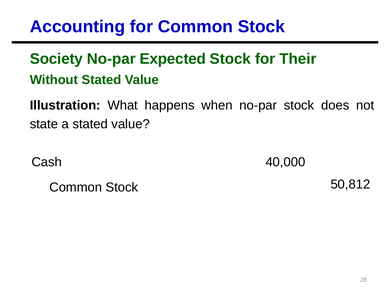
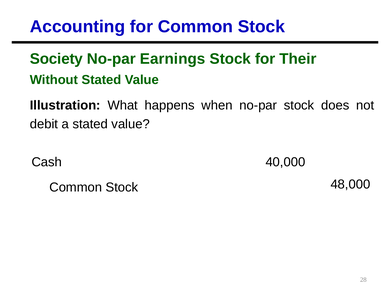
Expected: Expected -> Earnings
state: state -> debit
50,812: 50,812 -> 48,000
